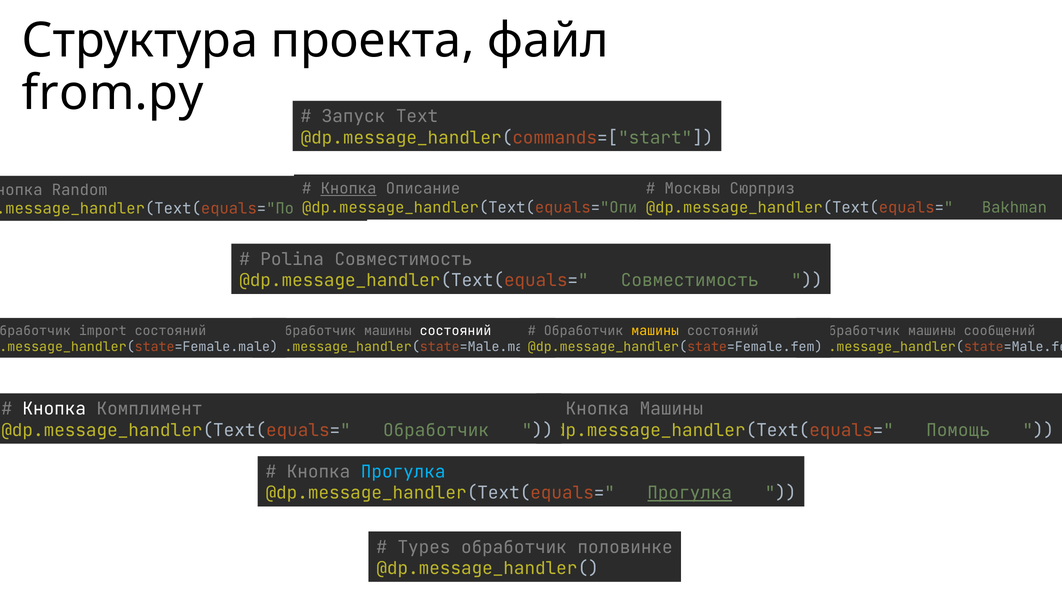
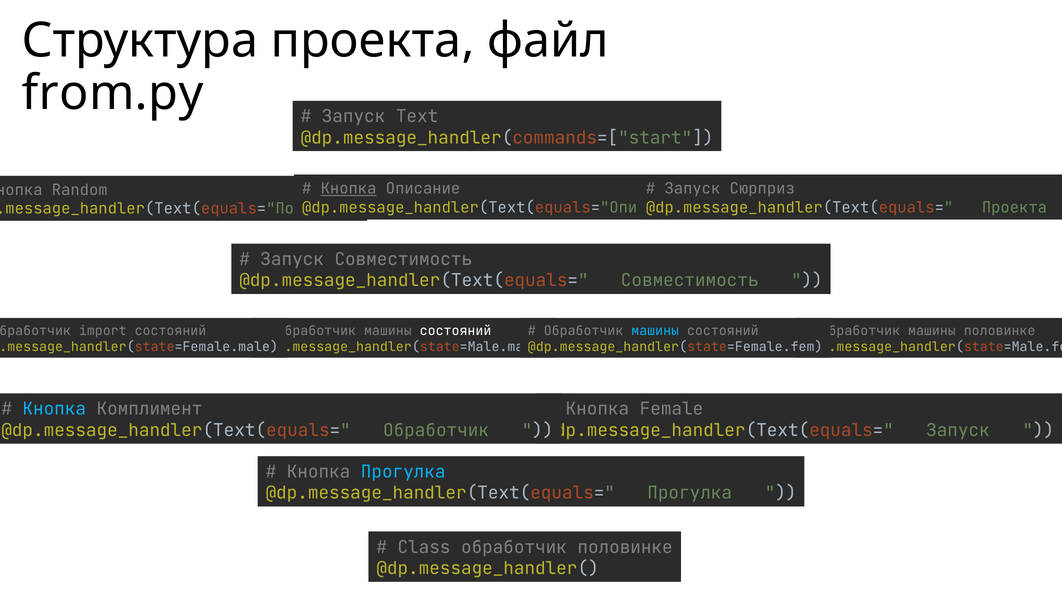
Москвы at (692, 189): Москвы -> Запуск
@dp.message_handler(Text(equals="🎁 Bakhman: Bakhman -> Проекта
Polina at (292, 260): Polina -> Запуск
машины at (655, 331) colour: yellow -> light blue
машины сообщений: сообщений -> половинке
Кнопка at (54, 409) colour: white -> light blue
Кнопка Машины: Машины -> Female
@dp.message_handler(Text(equals="🍿 Помощь: Помощь -> Запуск
Прогулка at (690, 493) underline: present -> none
Types: Types -> Class
